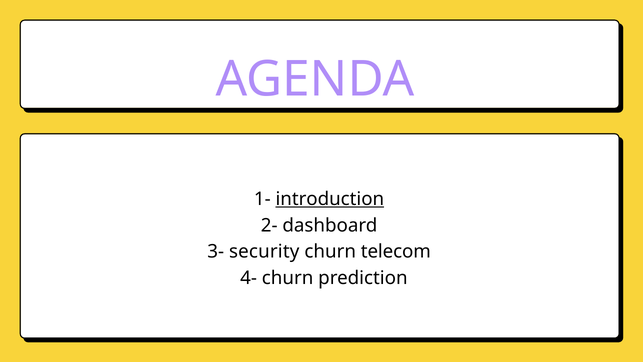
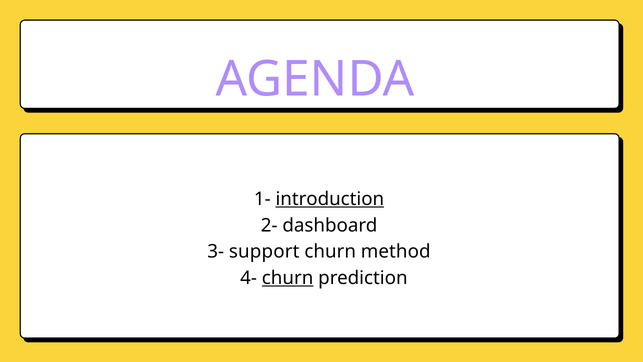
security: security -> support
telecom: telecom -> method
churn at (288, 278) underline: none -> present
